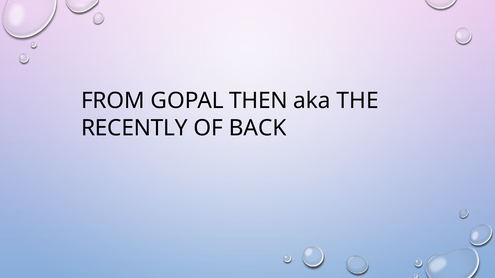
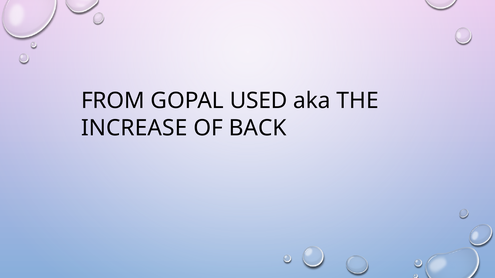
THEN: THEN -> USED
RECENTLY: RECENTLY -> INCREASE
